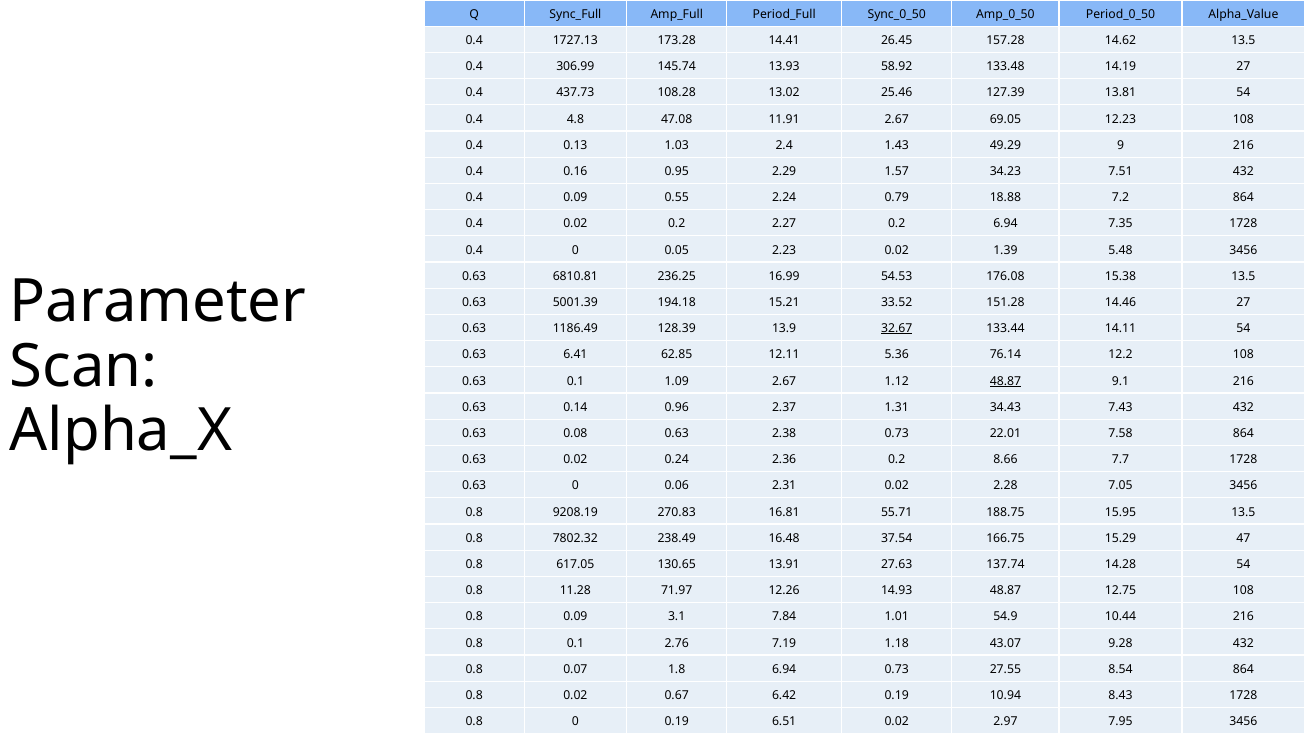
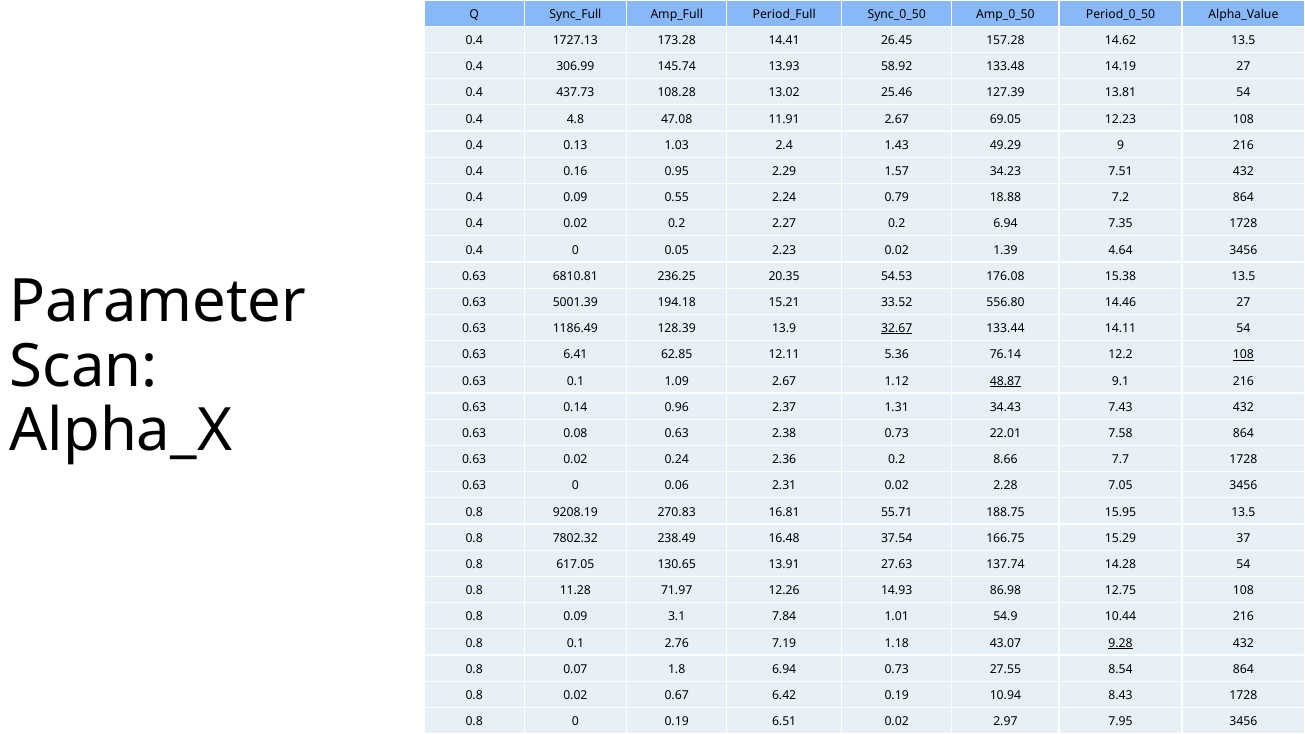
5.48: 5.48 -> 4.64
16.99: 16.99 -> 20.35
151.28: 151.28 -> 556.80
108 at (1243, 355) underline: none -> present
47: 47 -> 37
14.93 48.87: 48.87 -> 86.98
9.28 underline: none -> present
